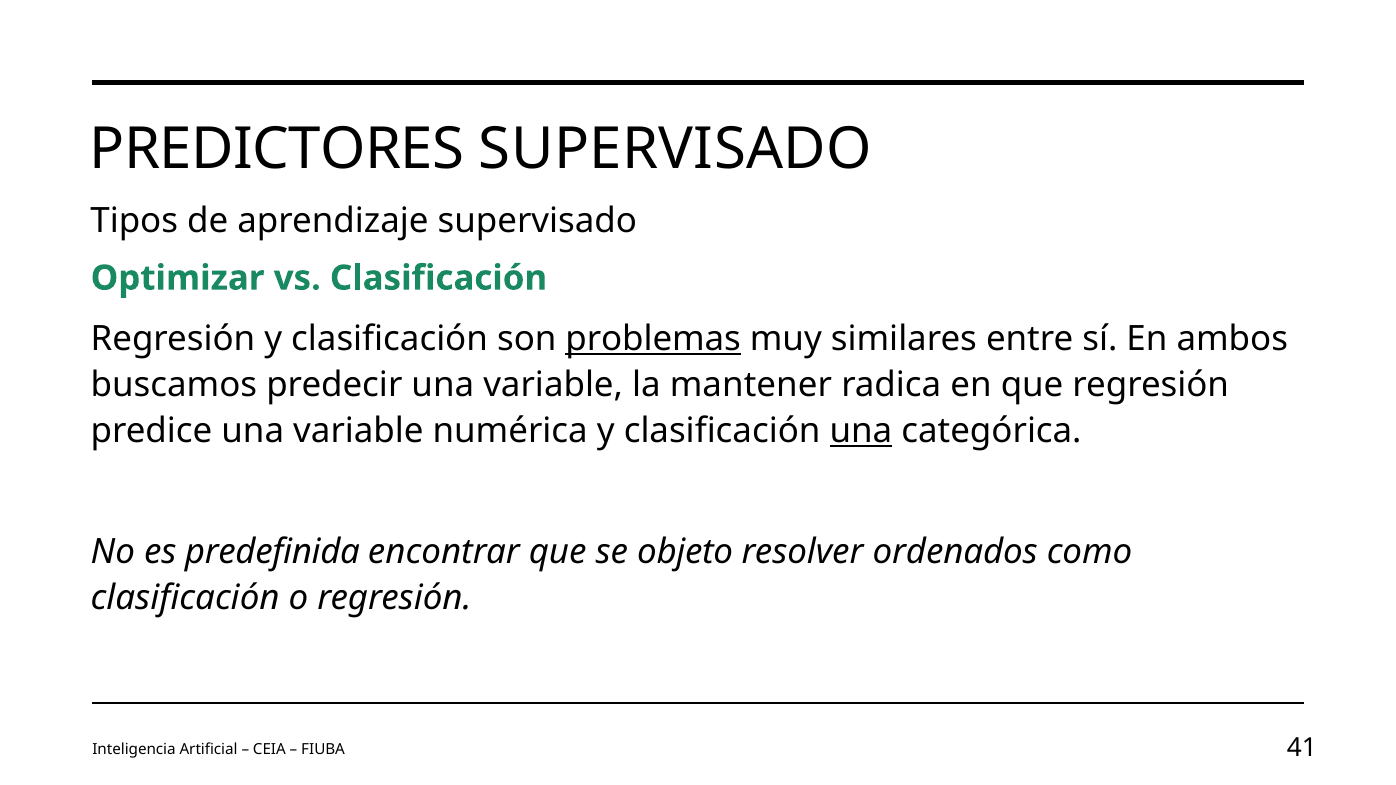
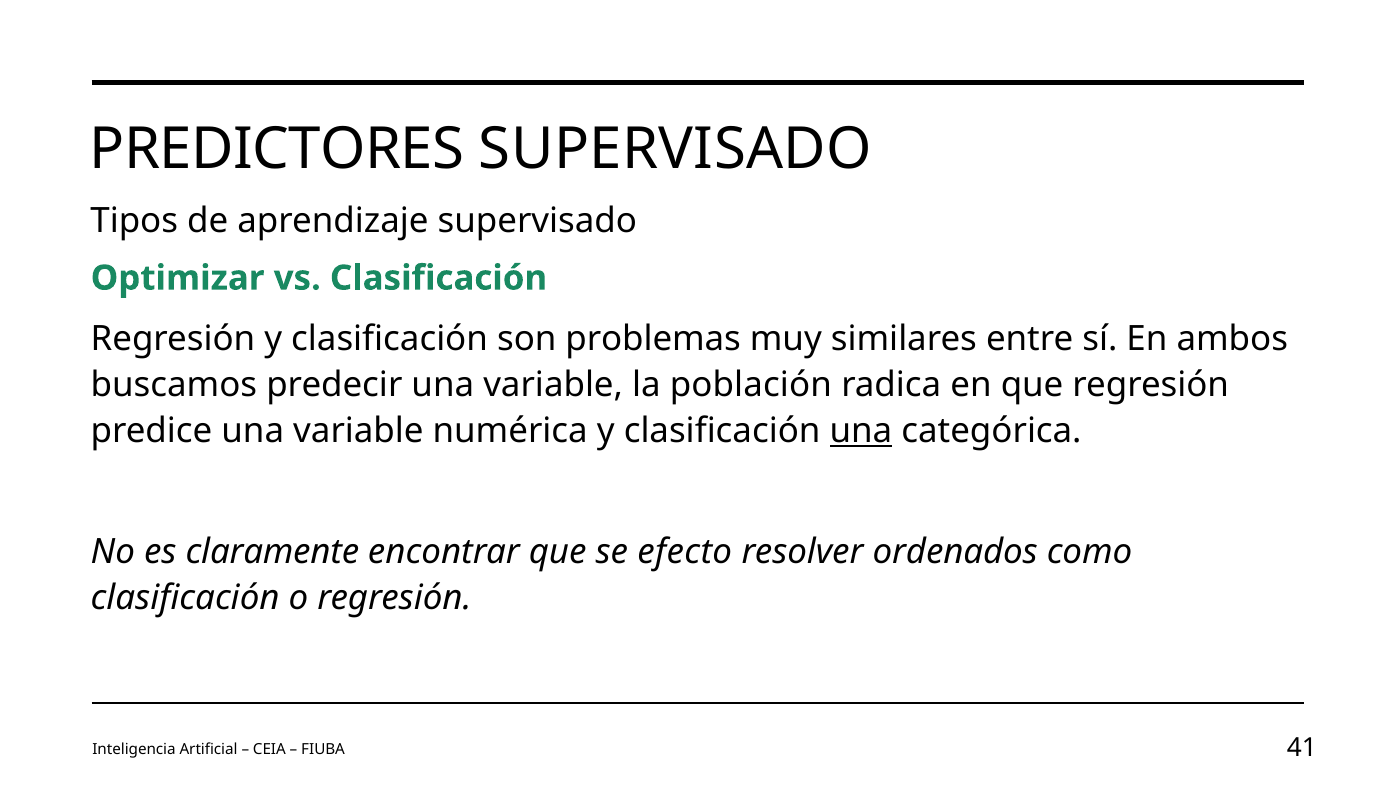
problemas underline: present -> none
mantener: mantener -> población
predefinida: predefinida -> claramente
objeto: objeto -> efecto
